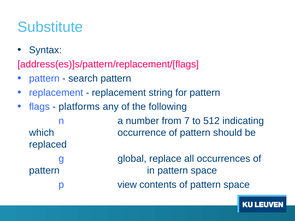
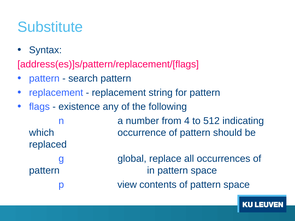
platforms: platforms -> existence
7: 7 -> 4
